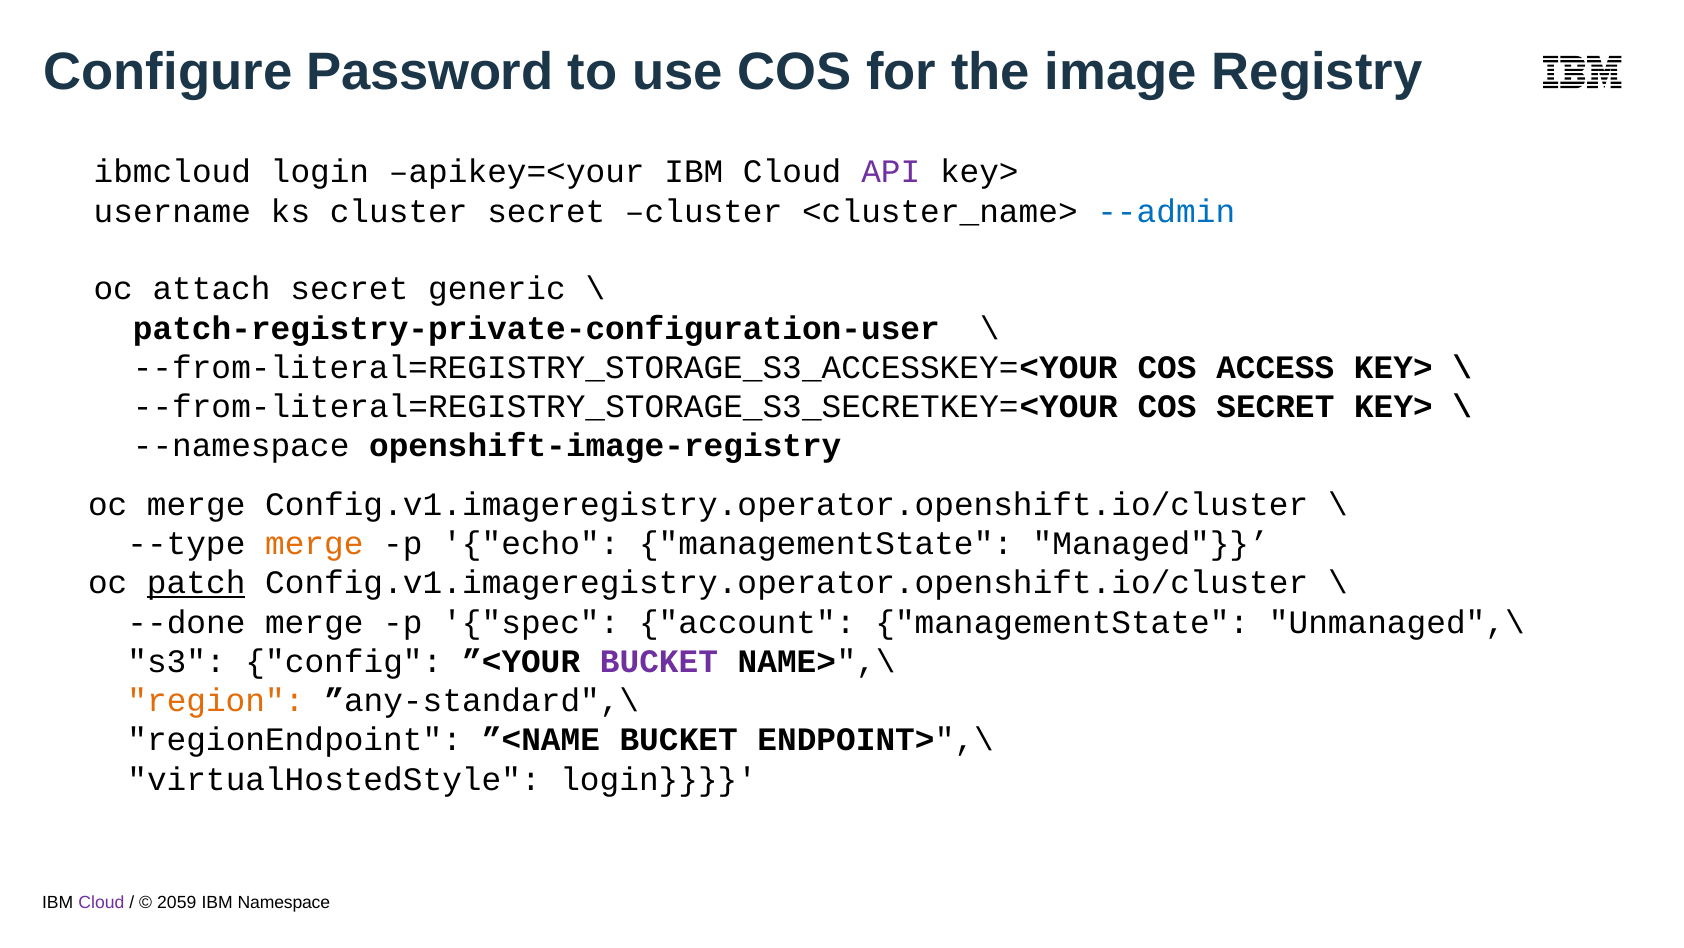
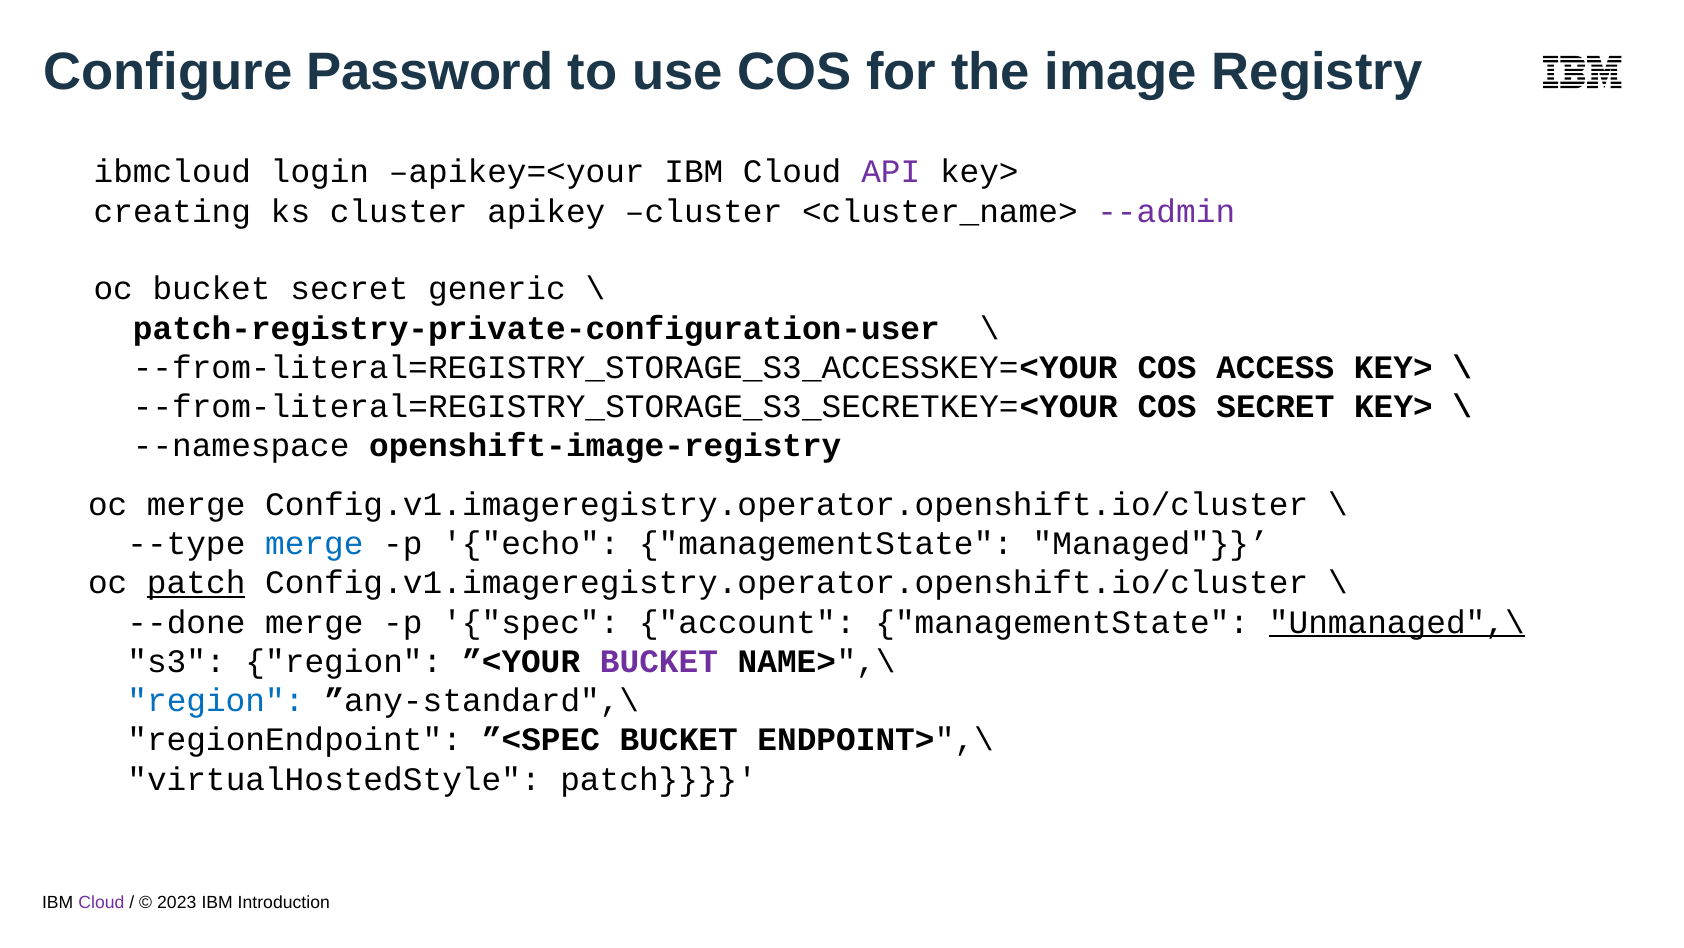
username: username -> creating
cluster secret: secret -> apikey
--admin colour: blue -> purple
oc attach: attach -> bucket
merge at (314, 544) colour: orange -> blue
Unmanaged",\ underline: none -> present
s3 config: config -> region
region at (216, 701) colour: orange -> blue
”<NAME: ”<NAME -> ”<SPEC
virtualHostedStyle login: login -> patch
2059: 2059 -> 2023
Namespace: Namespace -> Introduction
